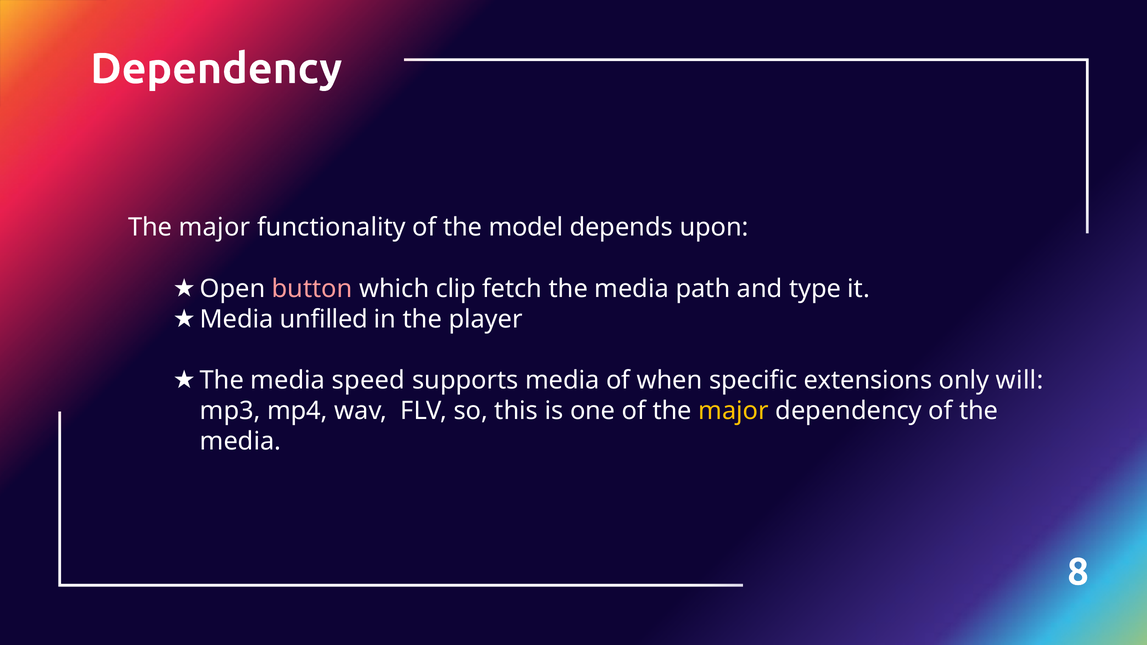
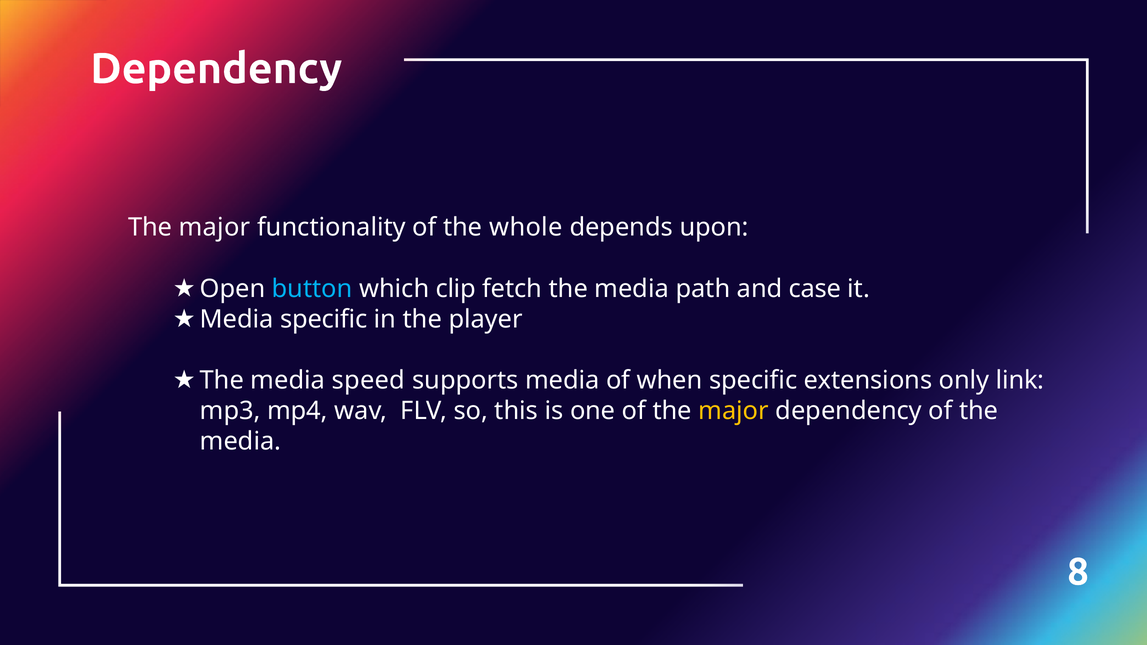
model: model -> whole
button colour: pink -> light blue
type: type -> case
Media unfilled: unfilled -> specific
will: will -> link
